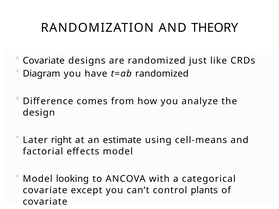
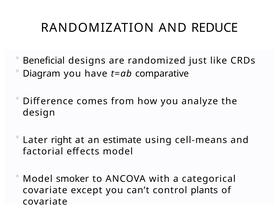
THEORY: THEORY -> REDUCE
Covariate at (44, 61): Covariate -> Beneficial
t=ab randomized: randomized -> comparative
looking: looking -> smoker
